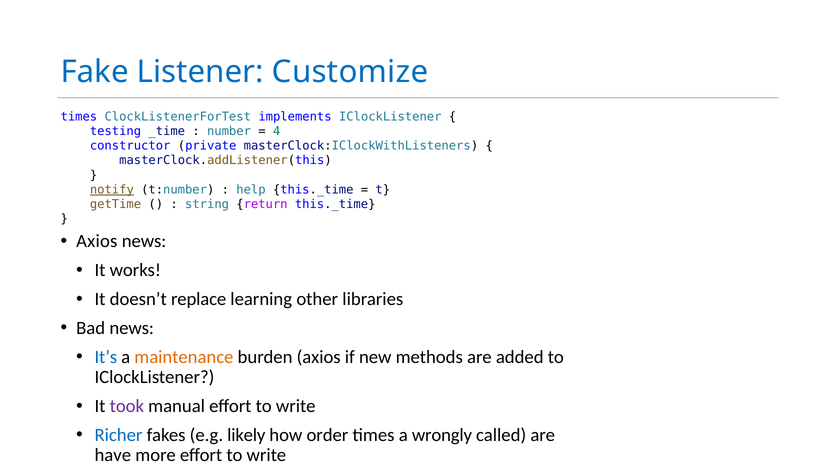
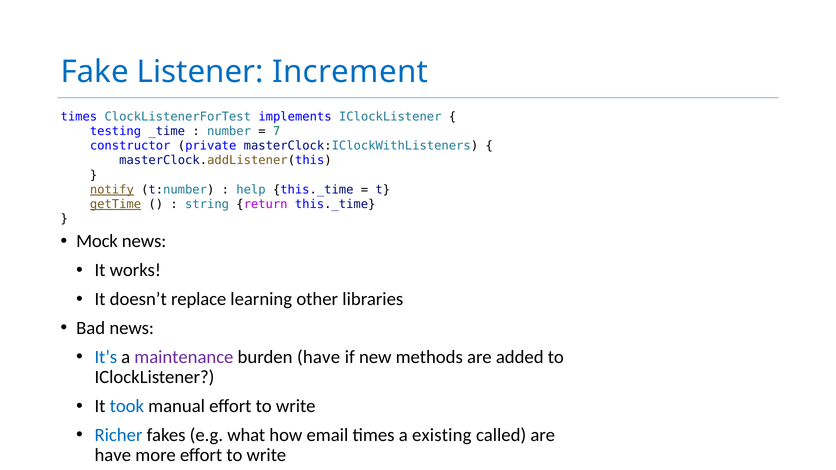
Customize: Customize -> Increment
4: 4 -> 7
getTime underline: none -> present
Axios at (97, 241): Axios -> Mock
maintenance colour: orange -> purple
burden axios: axios -> have
took colour: purple -> blue
likely: likely -> what
order: order -> email
wrongly: wrongly -> existing
